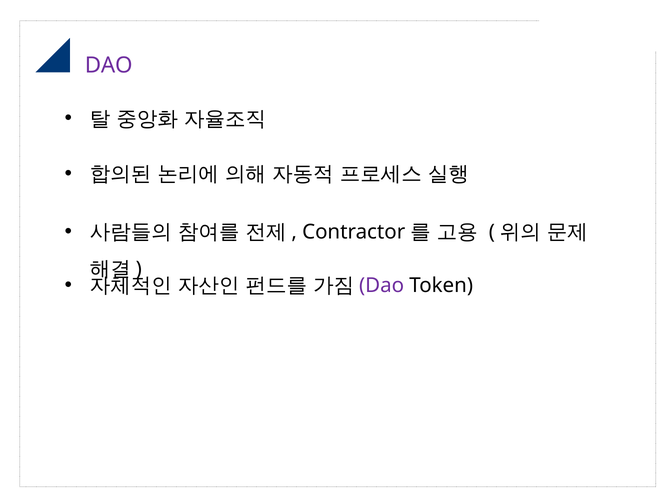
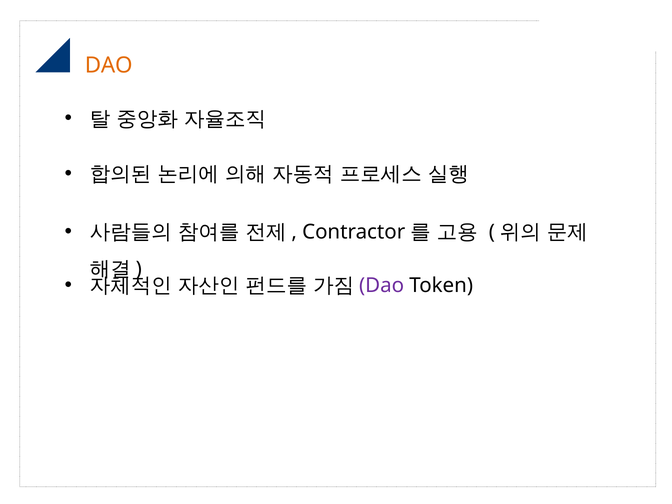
DAO at (109, 65) colour: purple -> orange
